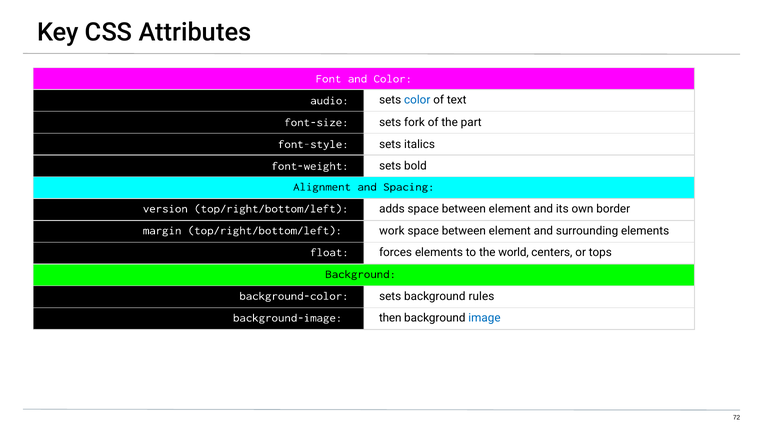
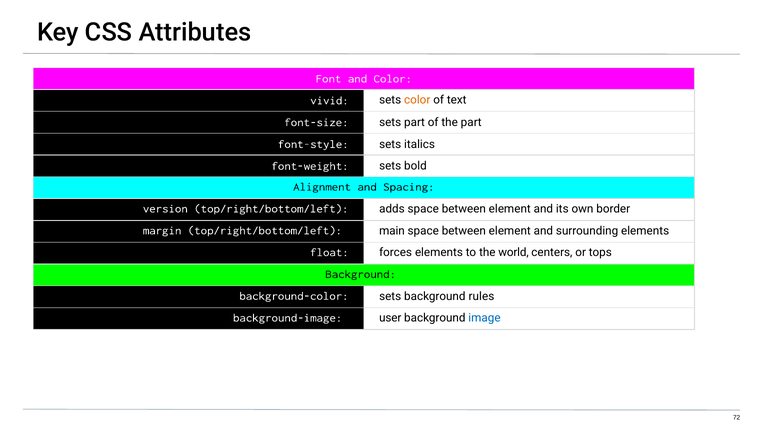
audio: audio -> vivid
color at (417, 100) colour: blue -> orange
sets fork: fork -> part
work: work -> main
then: then -> user
